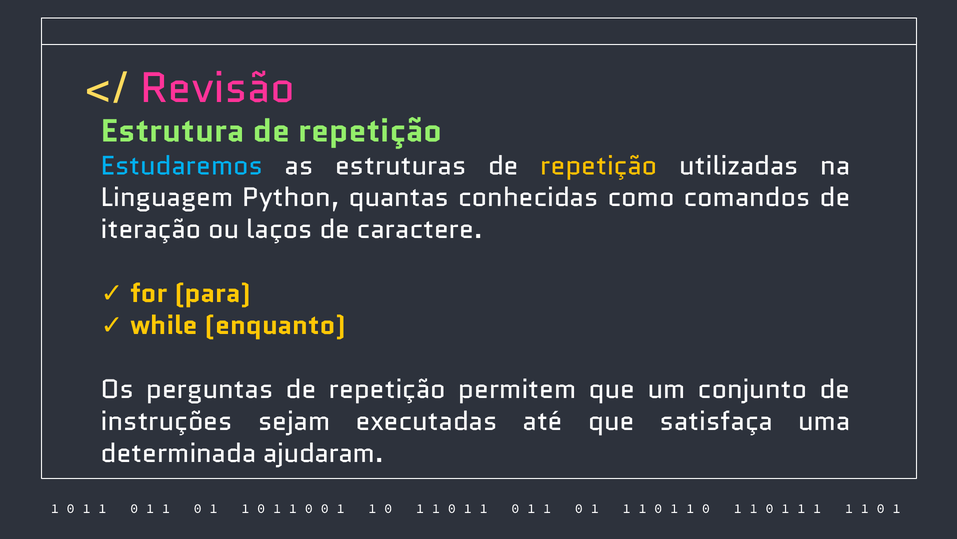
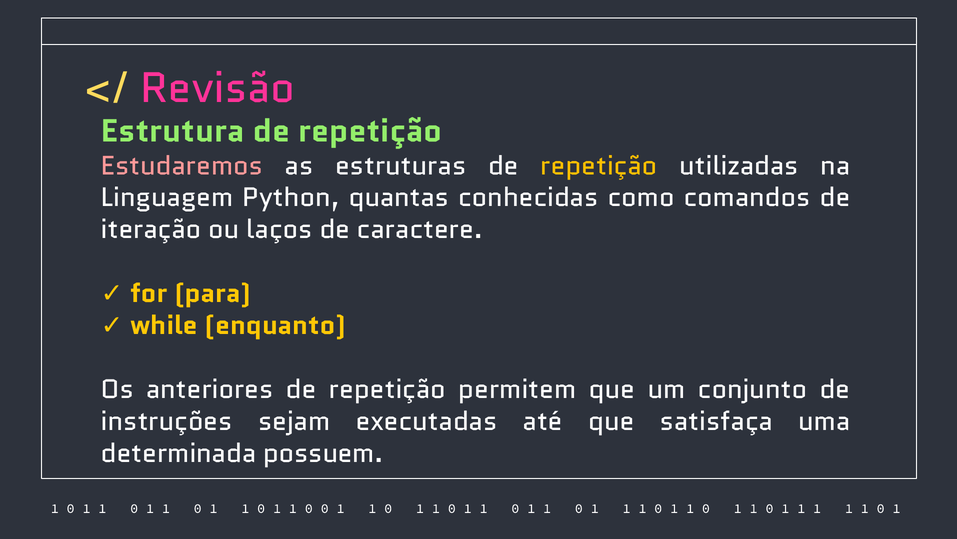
Estudaremos colour: light blue -> pink
perguntas: perguntas -> anteriores
ajudaram: ajudaram -> possuem
